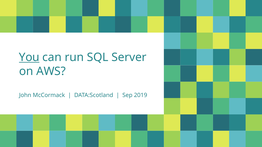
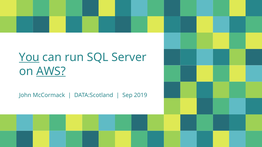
AWS underline: none -> present
